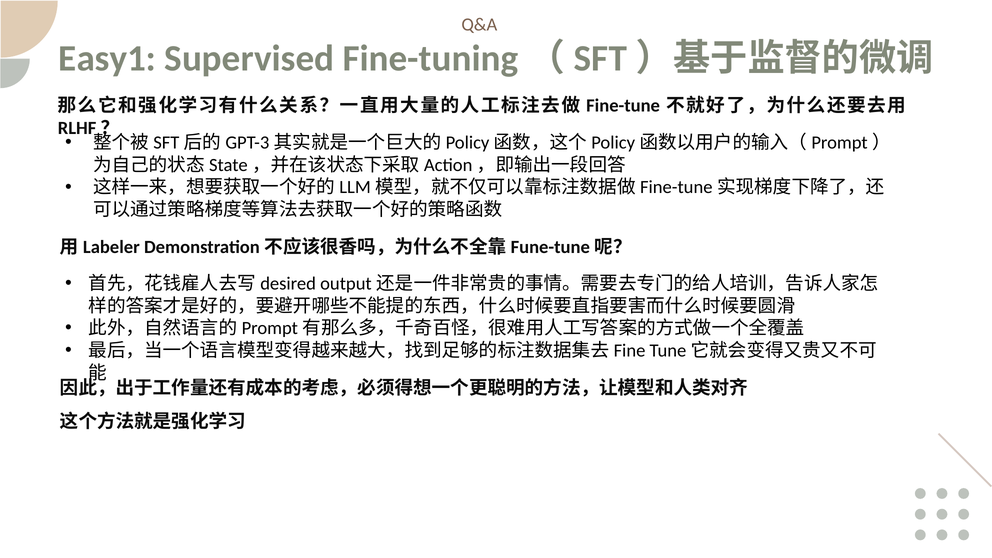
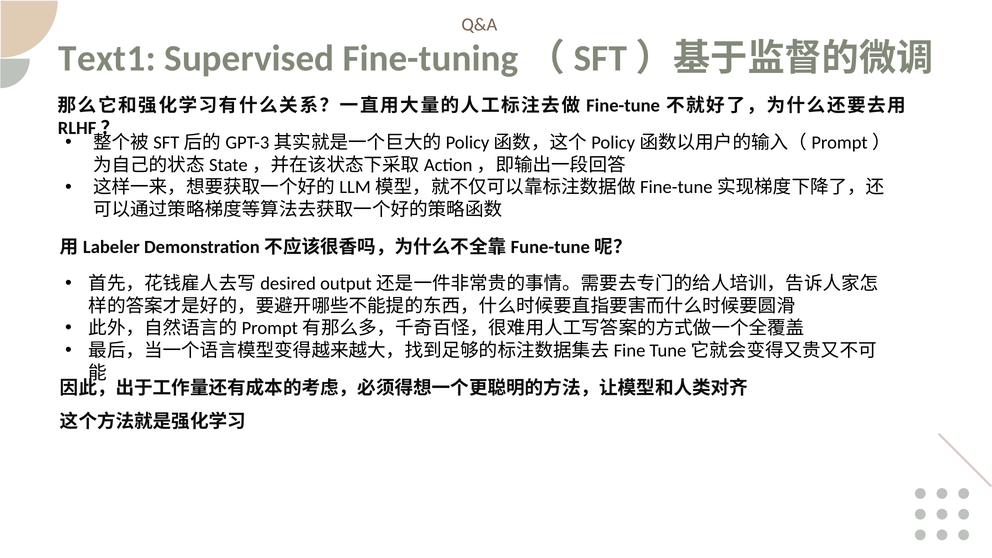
Easy1: Easy1 -> Text1
